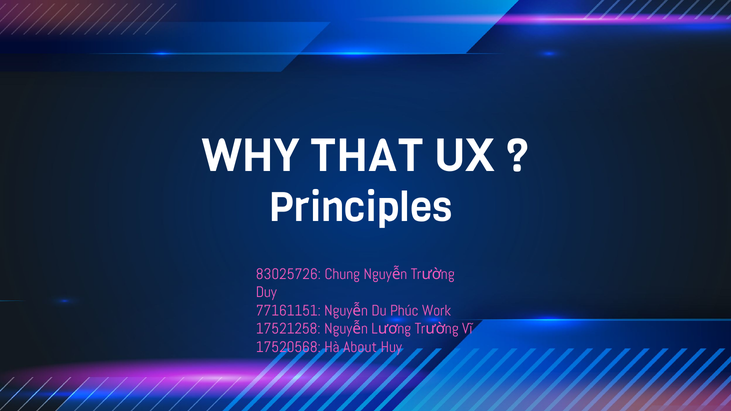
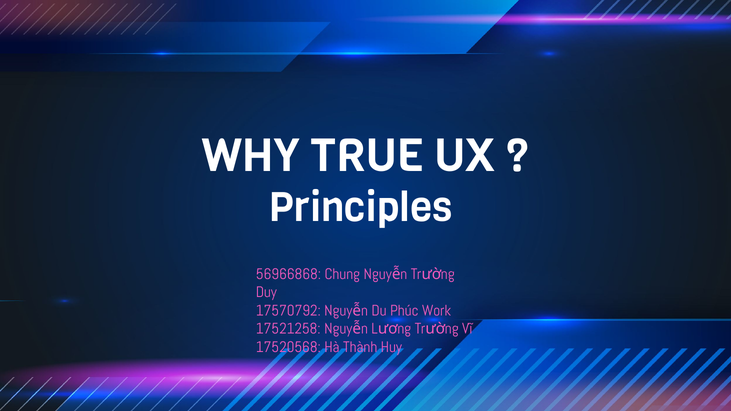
THAT: THAT -> TRUE
83025726: 83025726 -> 56966868
77161151: 77161151 -> 17570792
About: About -> Thành
